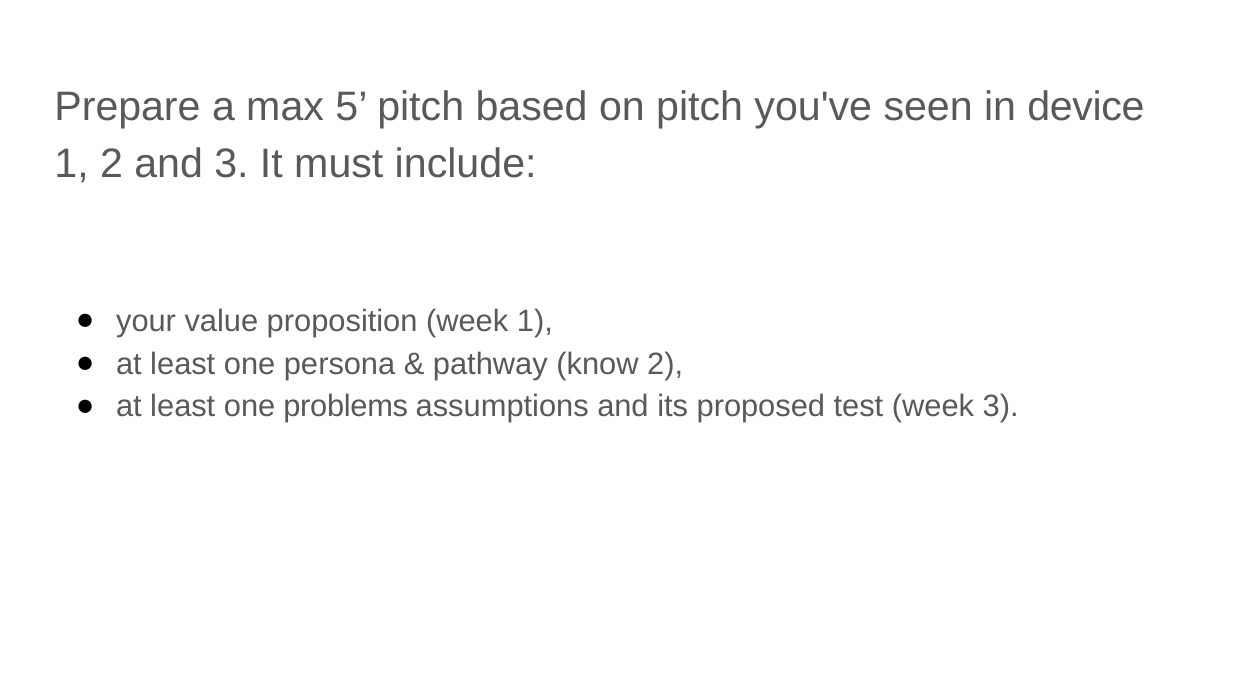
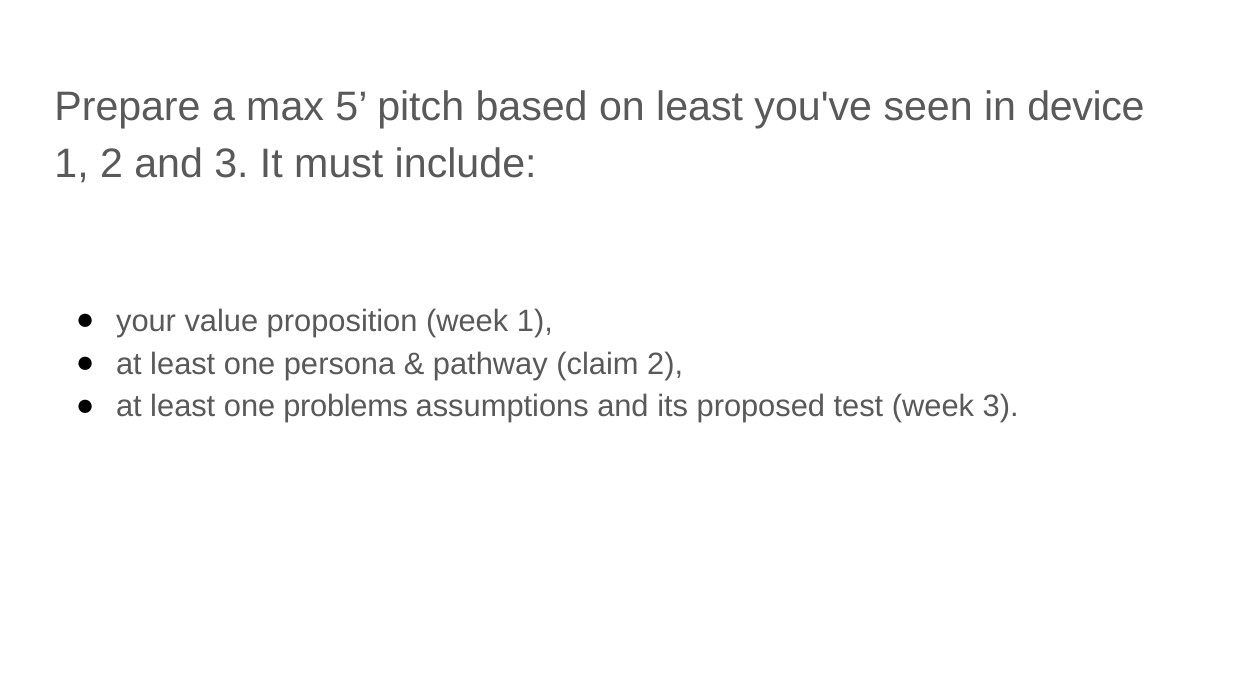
on pitch: pitch -> least
know: know -> claim
